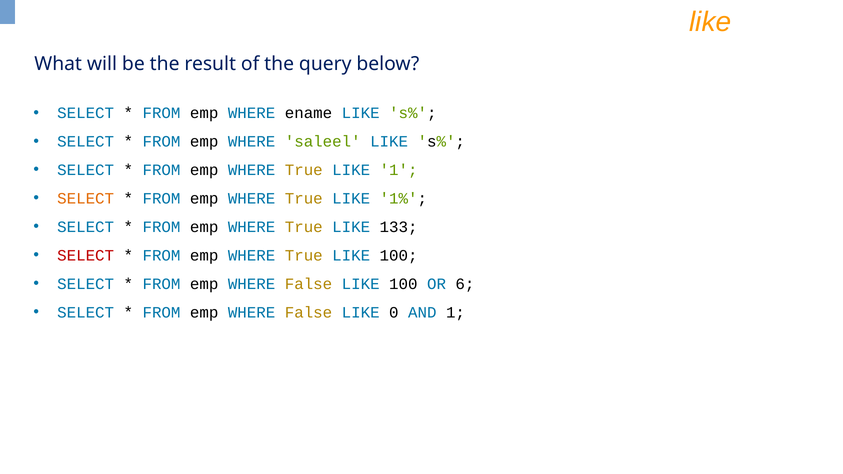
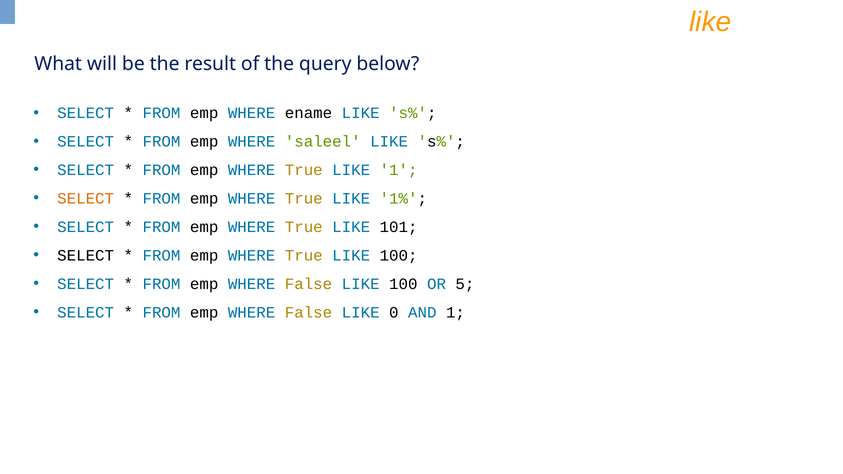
133: 133 -> 101
SELECT at (86, 256) colour: red -> black
6: 6 -> 5
